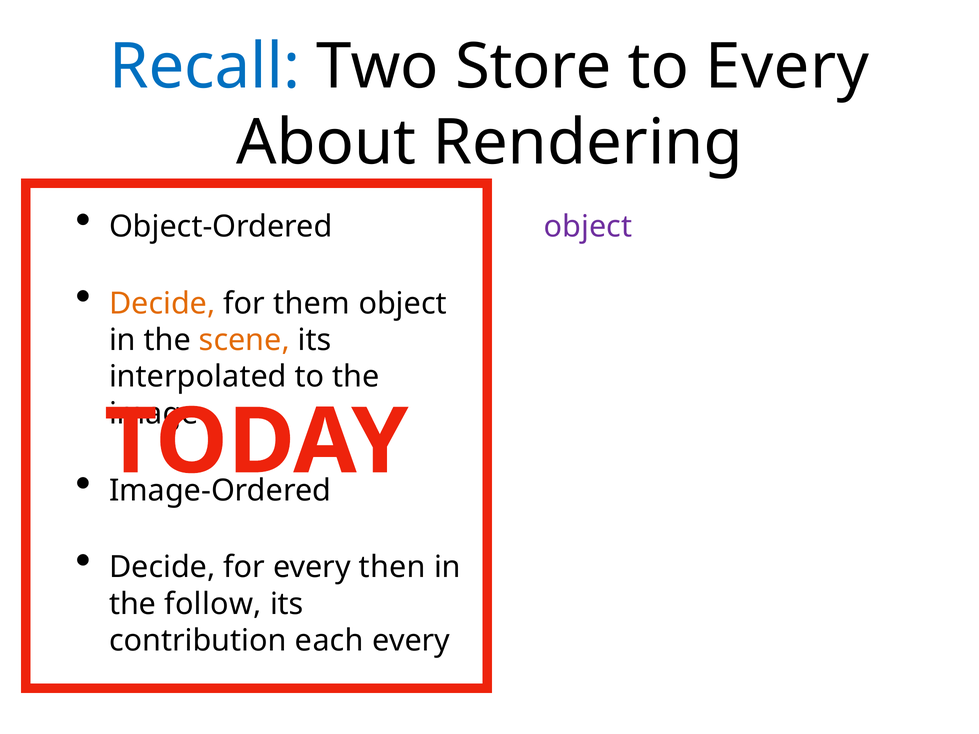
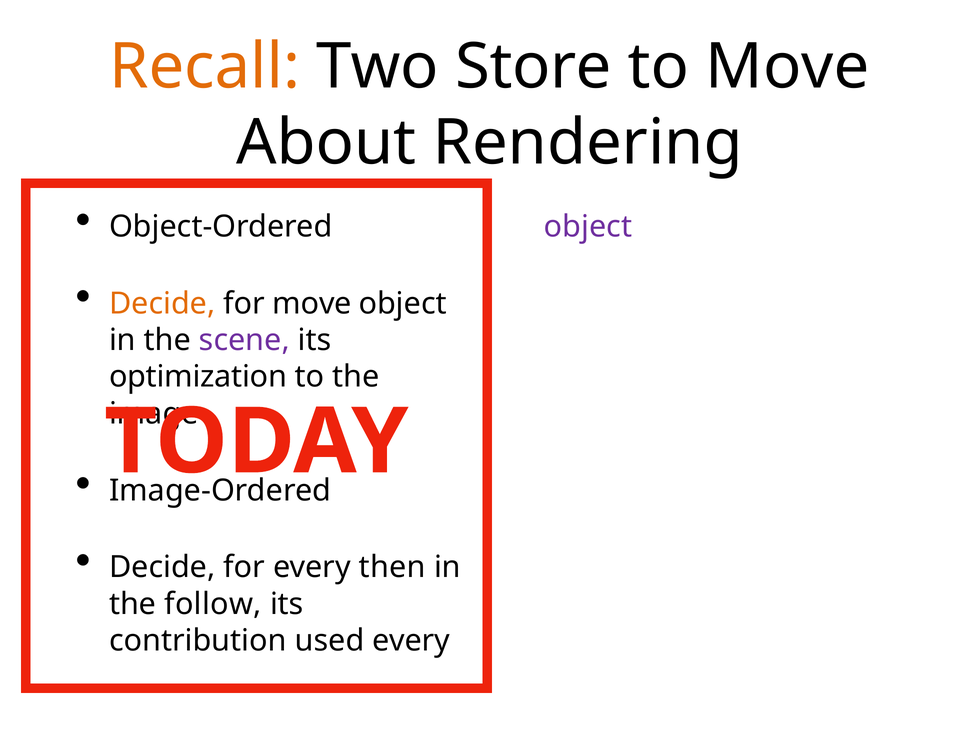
Recall colour: blue -> orange
to Every: Every -> Move
for them: them -> move
scene colour: orange -> purple
interpolated: interpolated -> optimization
each: each -> used
